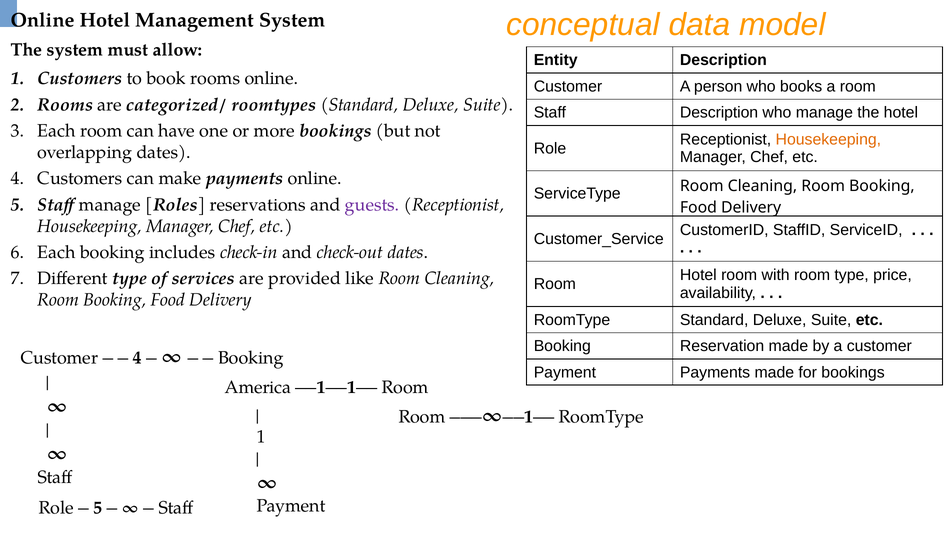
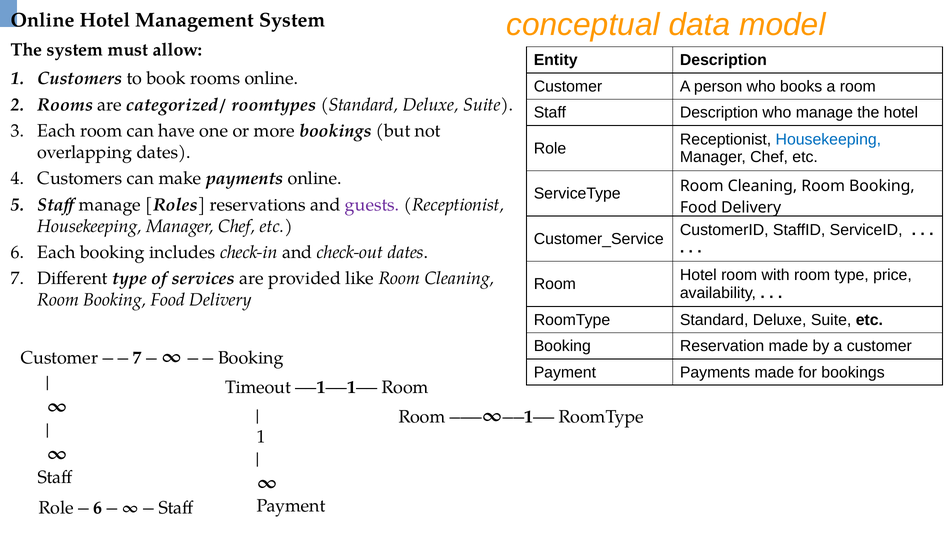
Housekeeping at (828, 139) colour: orange -> blue
4 at (137, 357): 4 -> 7
America: America -> Timeout
5 at (98, 507): 5 -> 6
